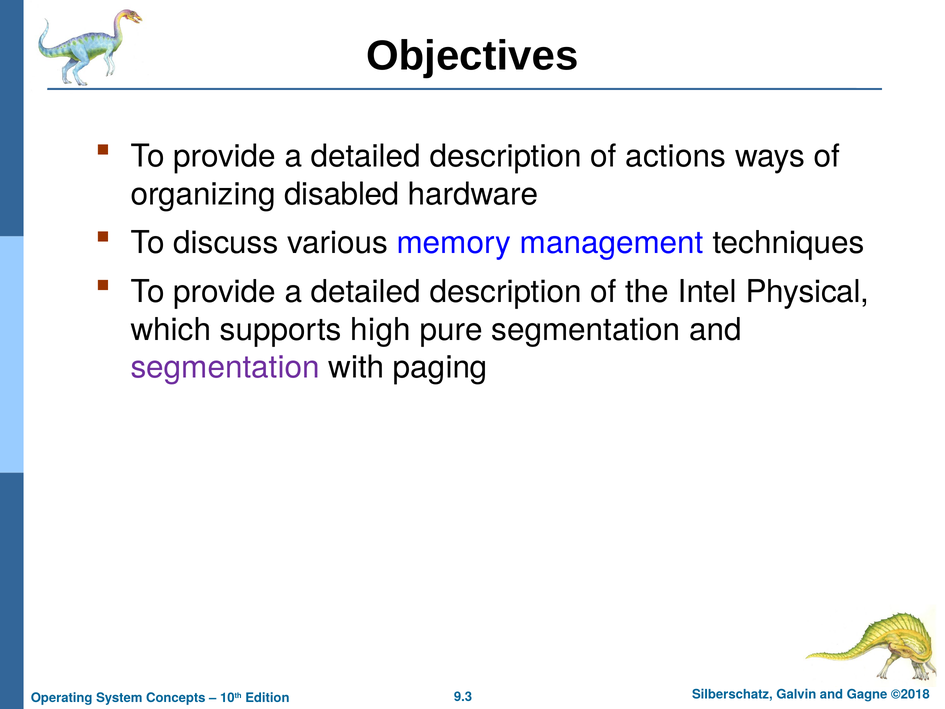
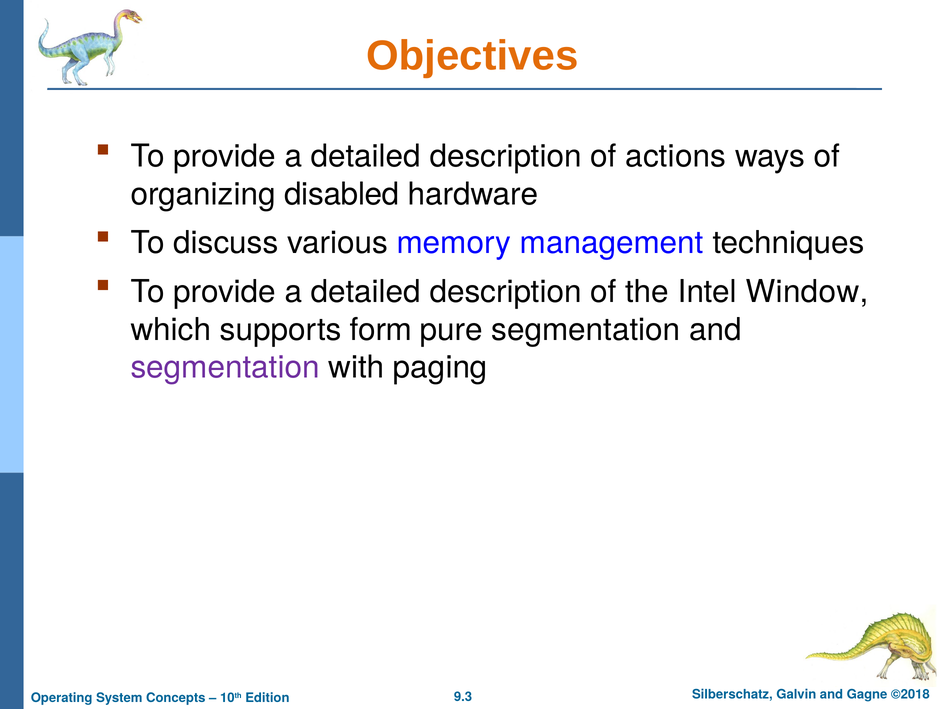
Objectives colour: black -> orange
Physical: Physical -> Window
high: high -> form
